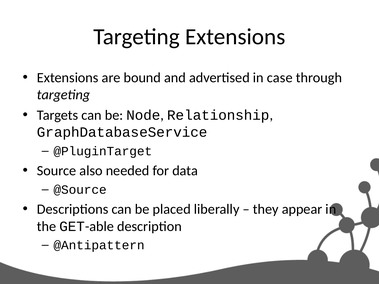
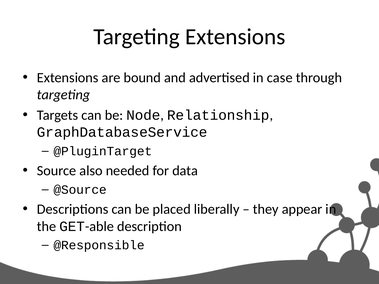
@Antipattern: @Antipattern -> @Responsible
